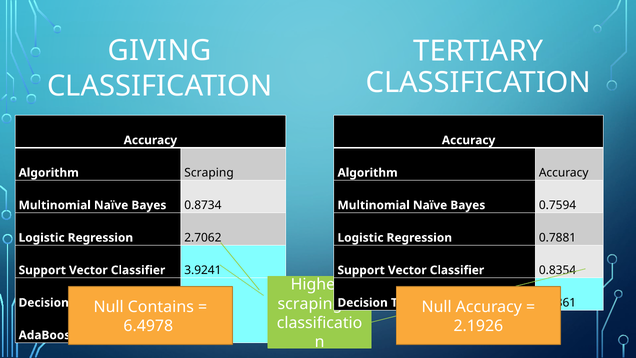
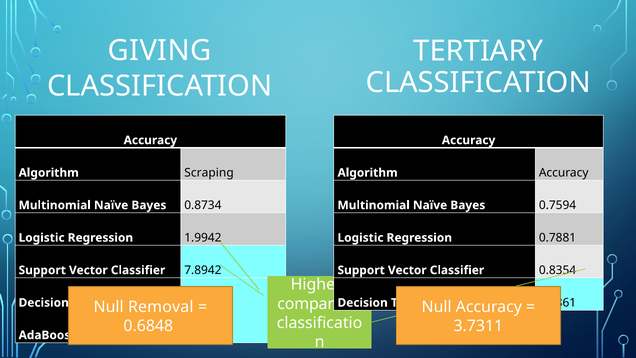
2.7062: 2.7062 -> 1.9942
3.9241: 3.9241 -> 7.8942
scraping at (310, 304): scraping -> compare
Contains: Contains -> Removal
6.4978: 6.4978 -> 0.6848
2.1926: 2.1926 -> 3.7311
